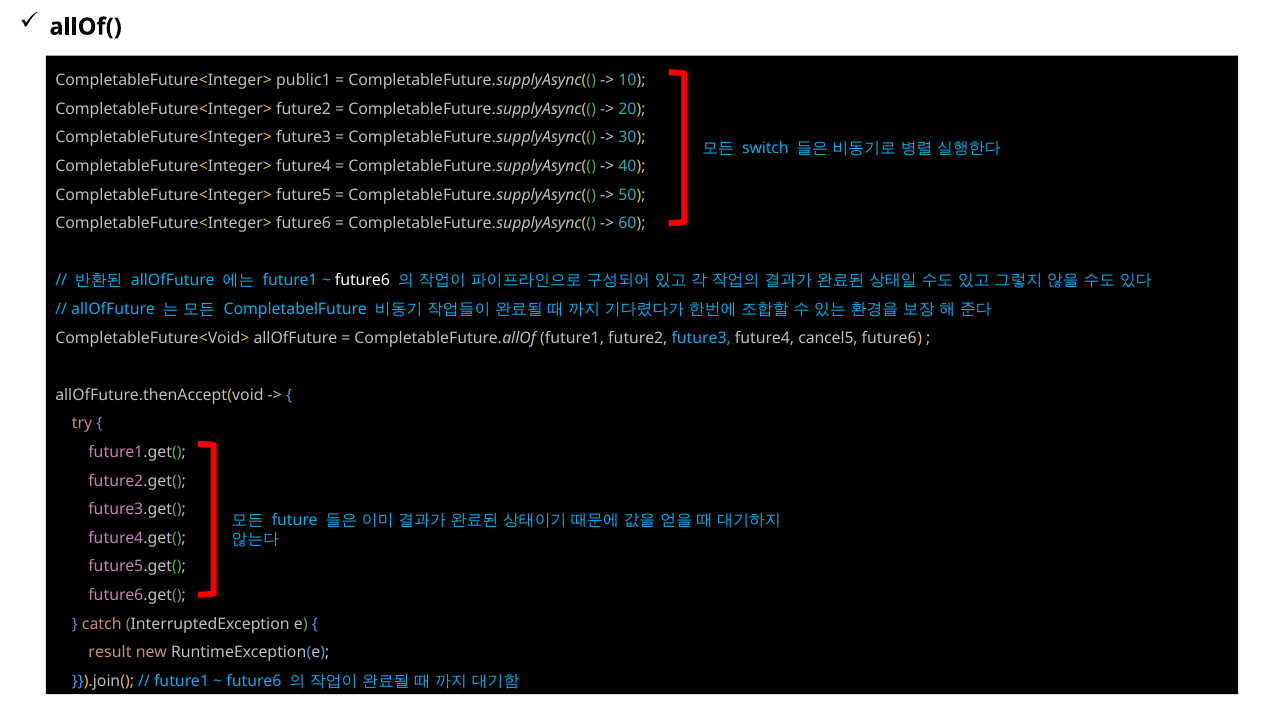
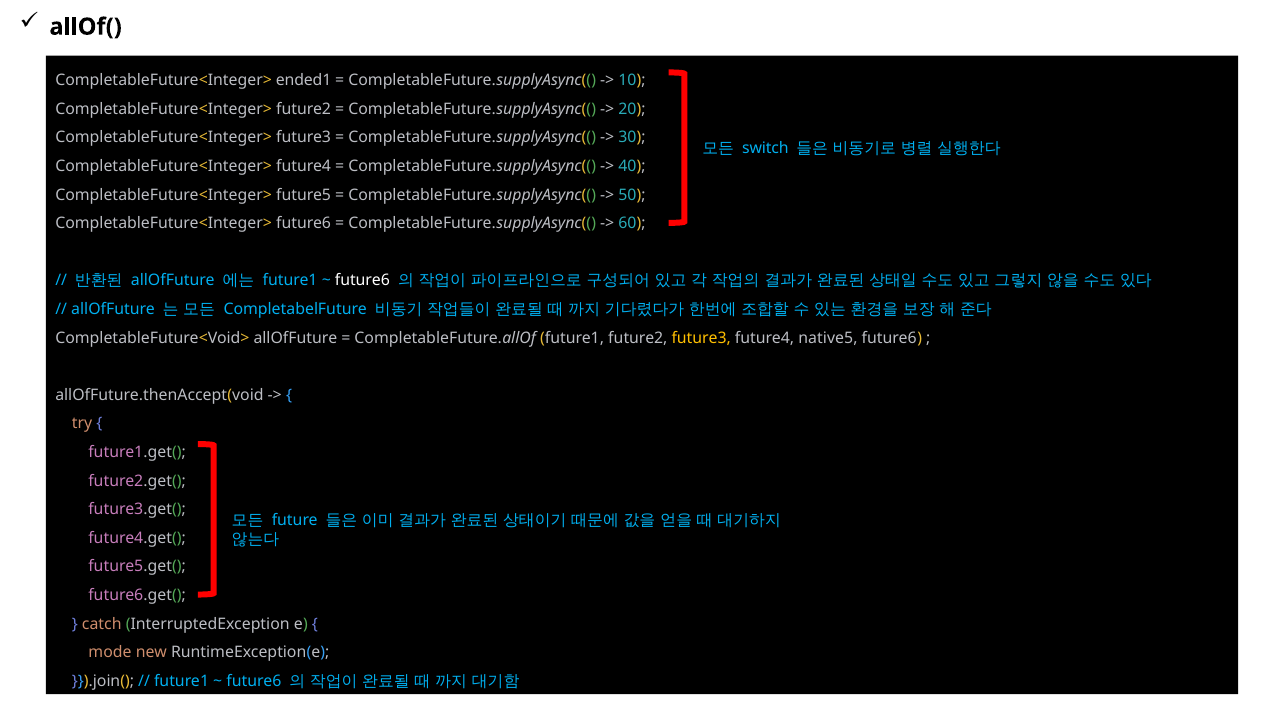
public1: public1 -> ended1
future3 at (701, 337) colour: light blue -> yellow
cancel5: cancel5 -> native5
result: result -> mode
